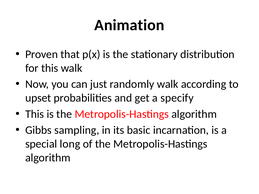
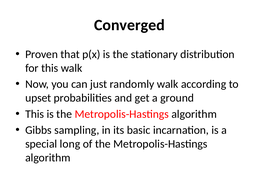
Animation: Animation -> Converged
specify: specify -> ground
